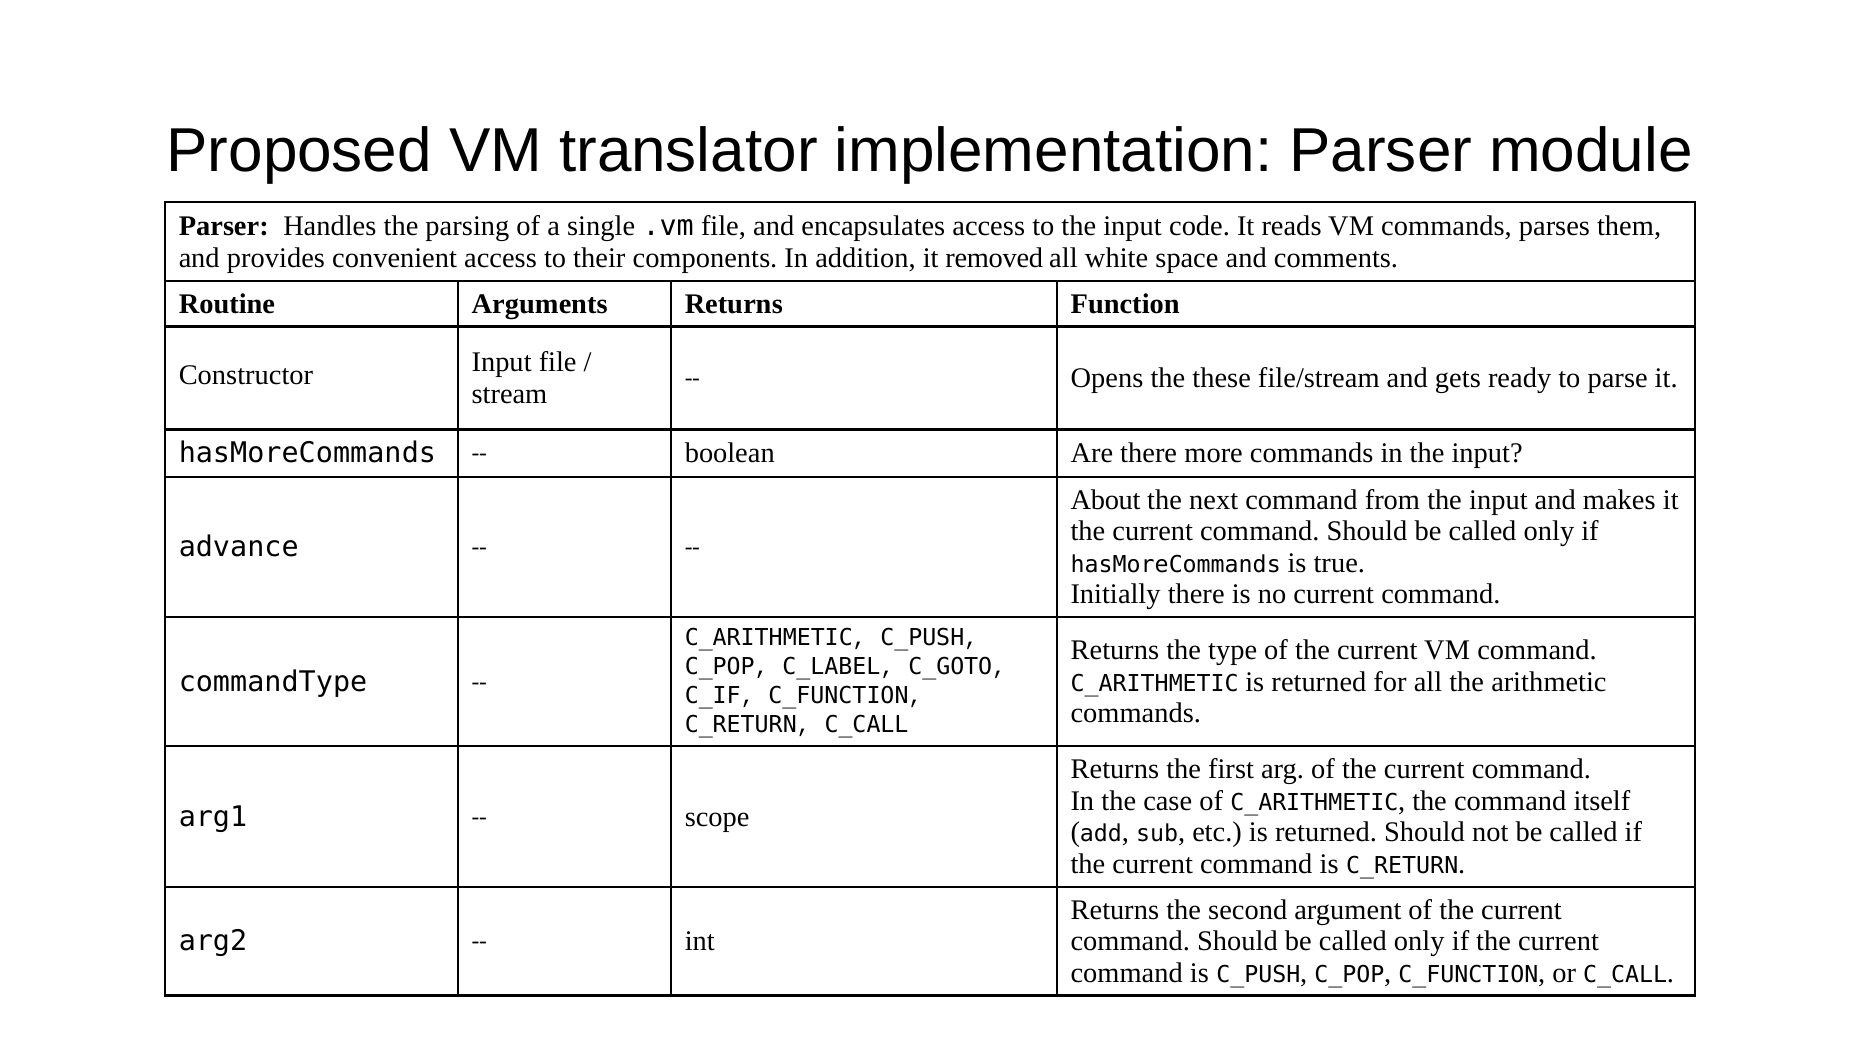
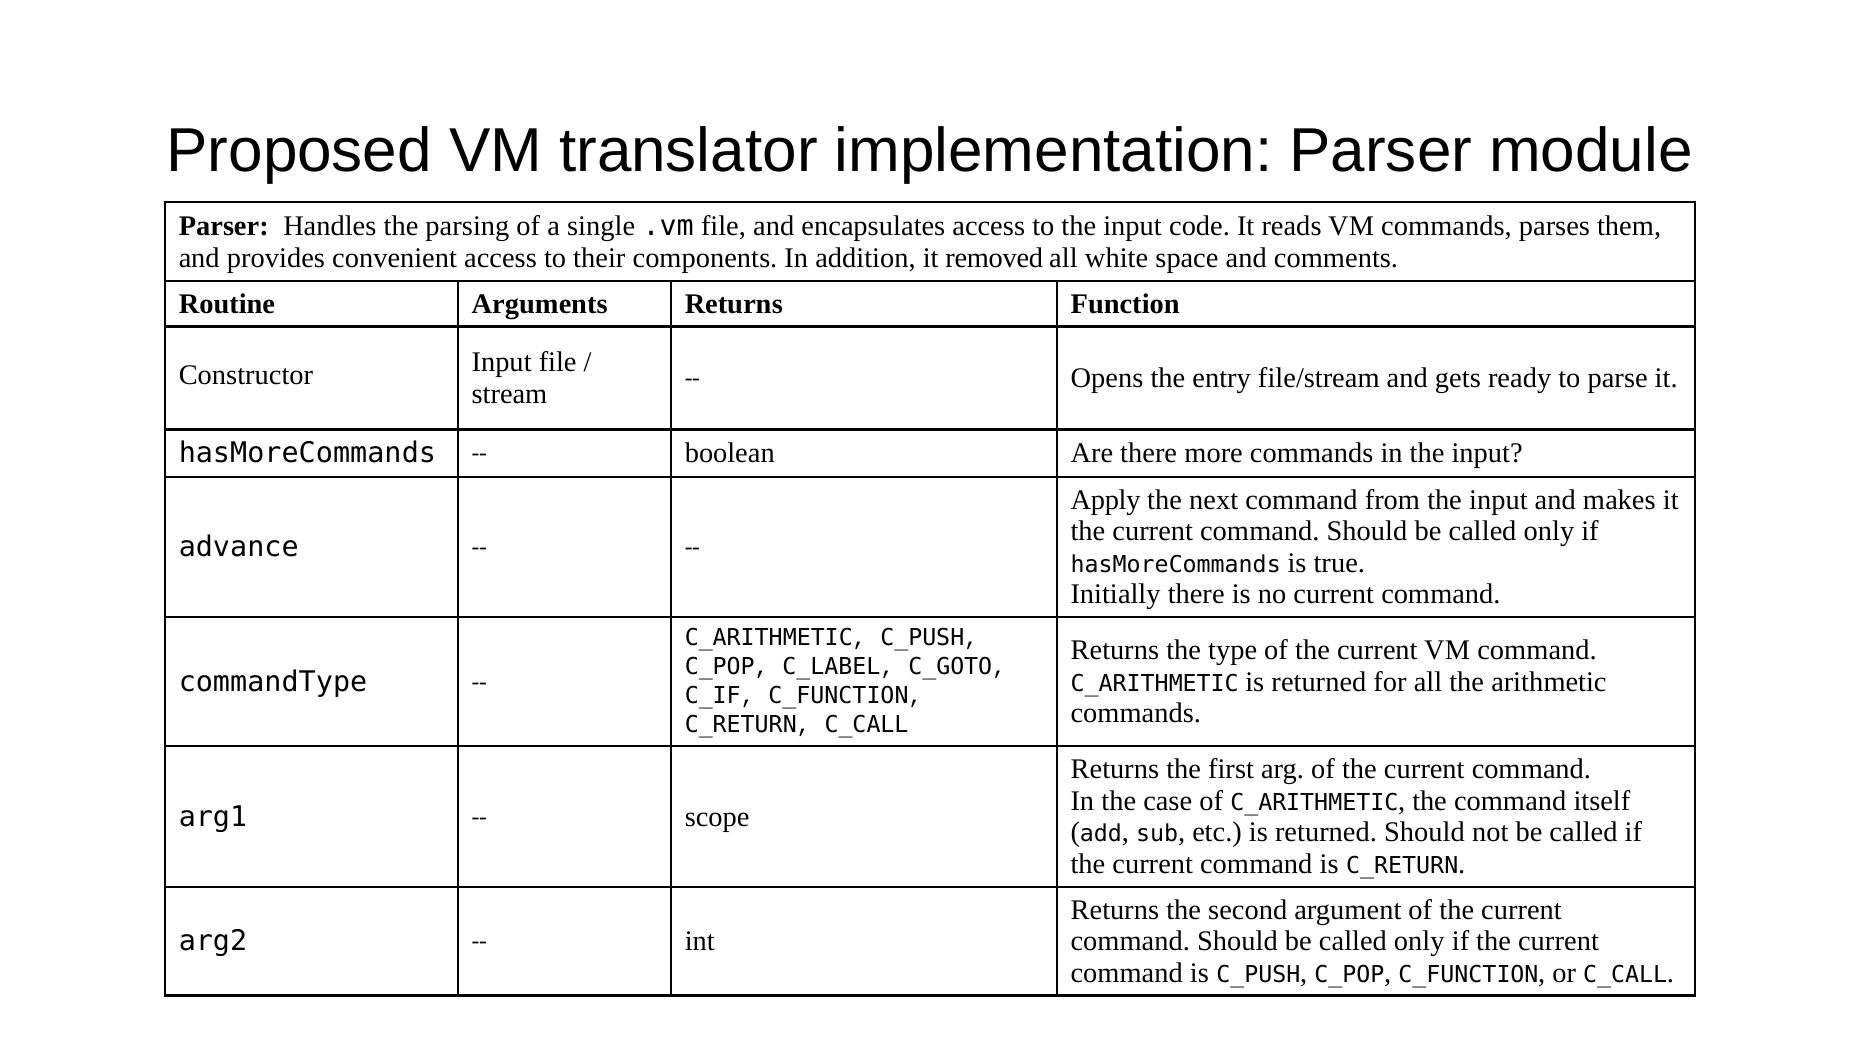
these: these -> entry
About: About -> Apply
